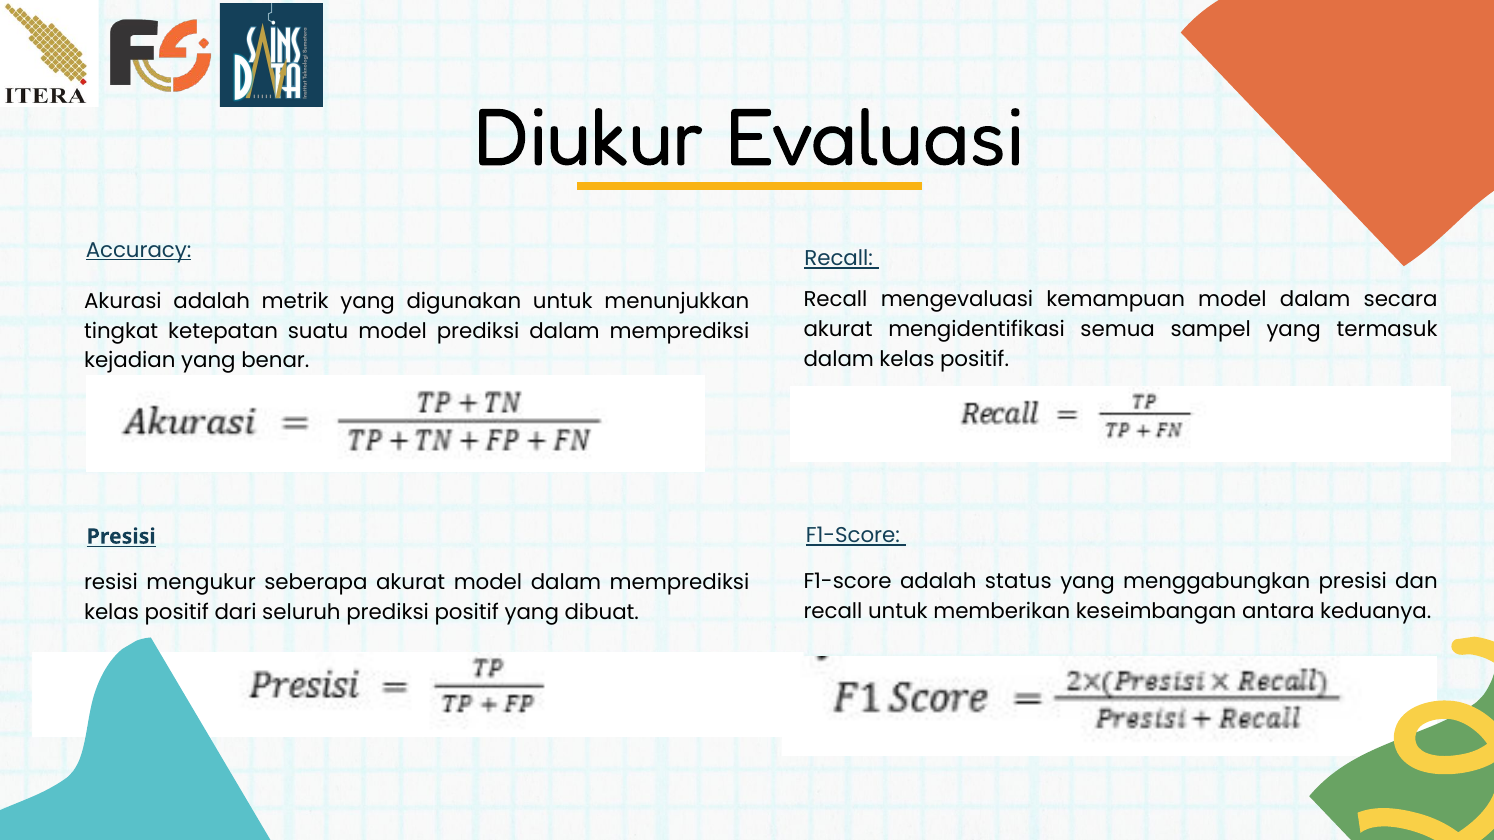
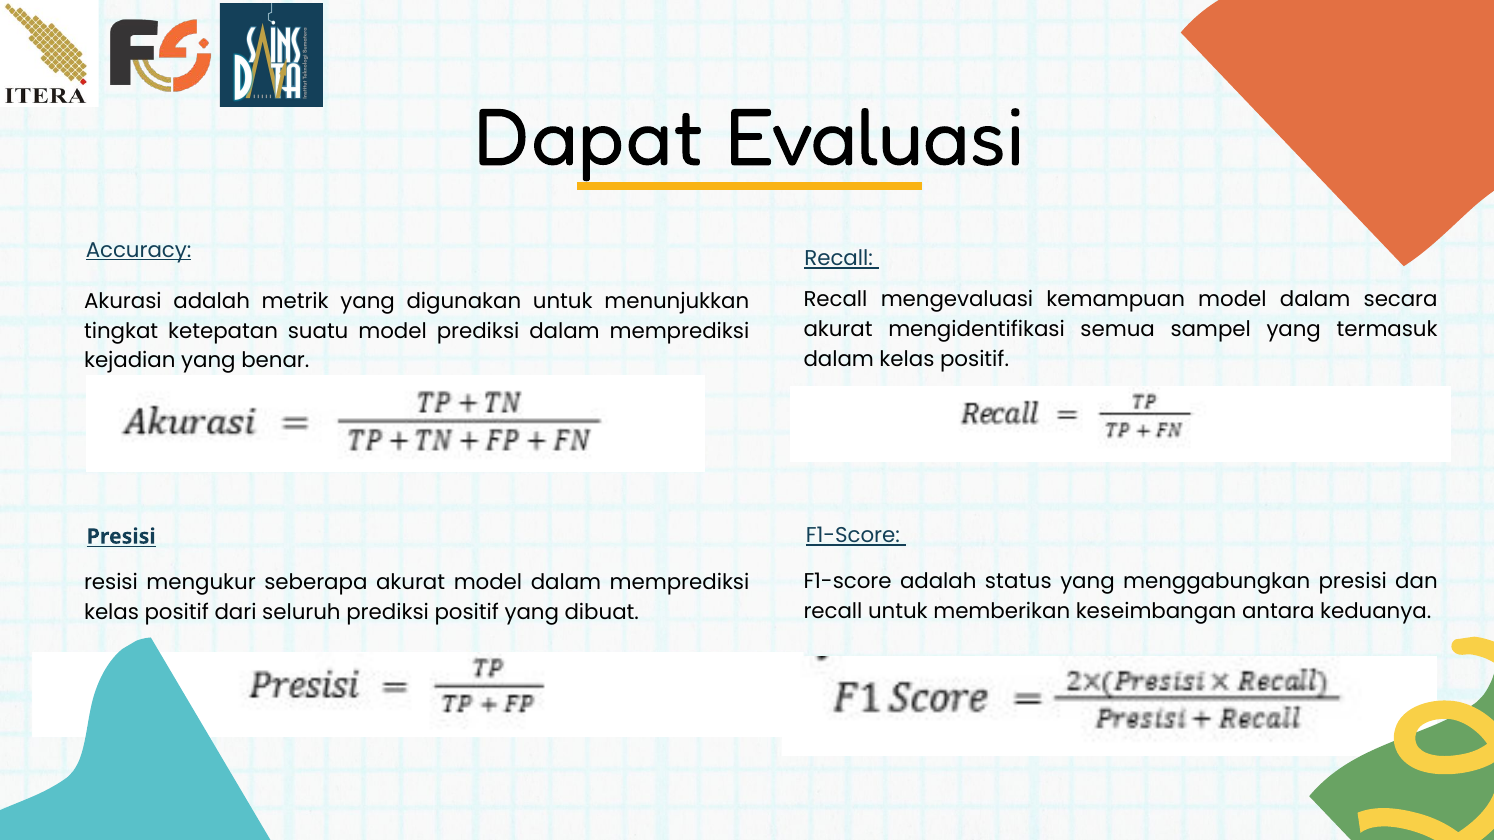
Diukur: Diukur -> Dapat
